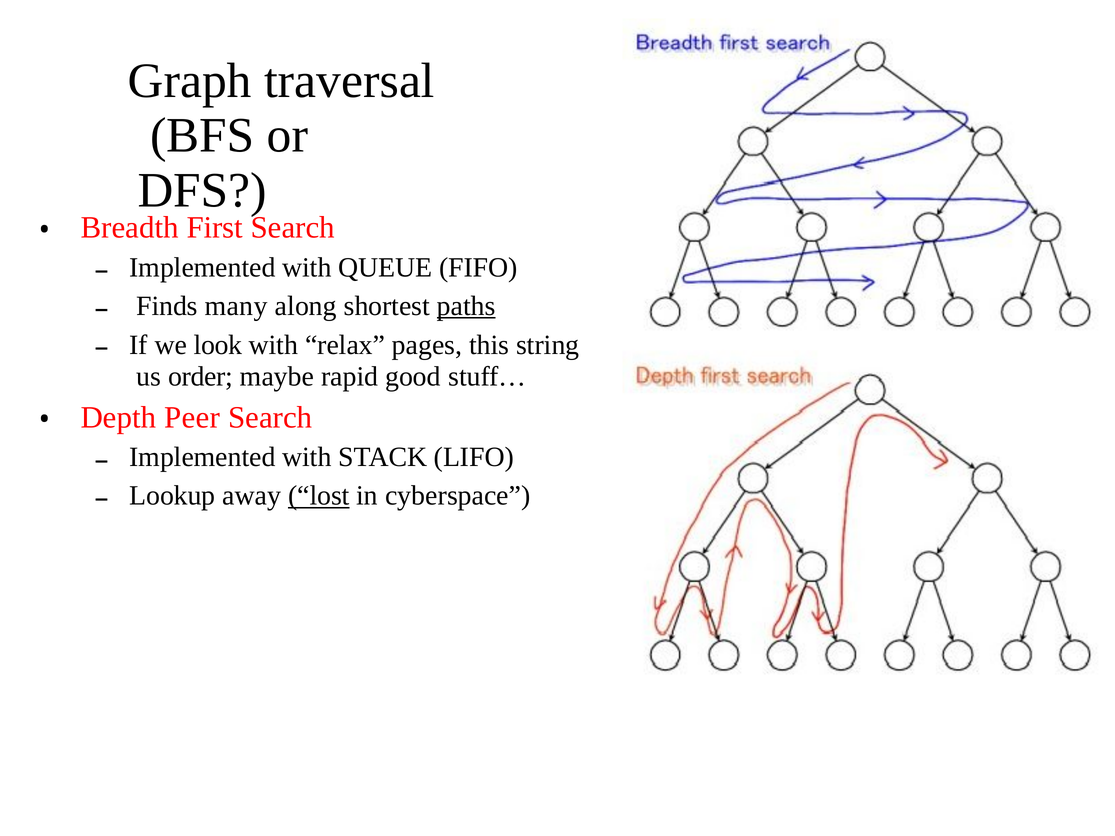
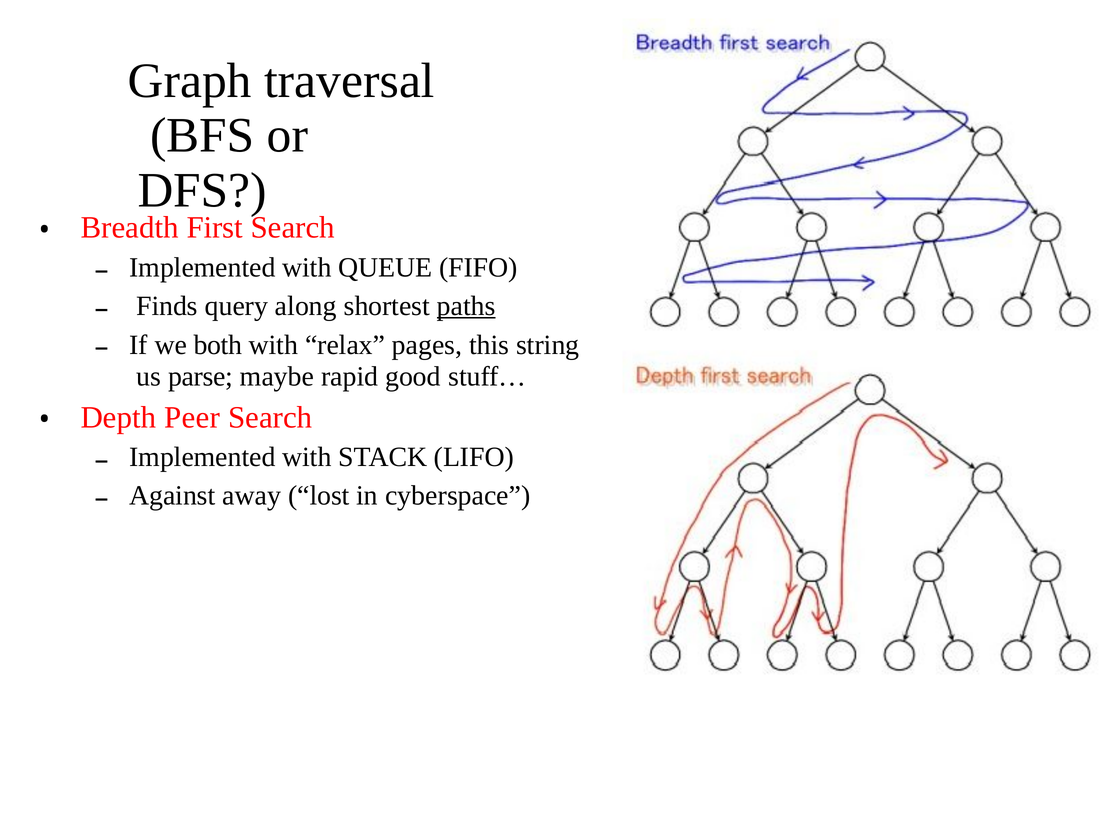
many: many -> query
look: look -> both
order: order -> parse
Lookup: Lookup -> Against
lost underline: present -> none
